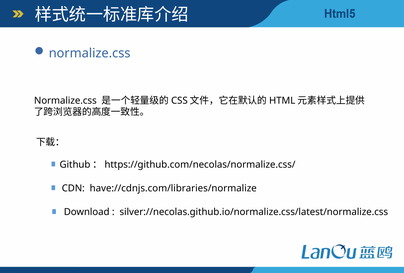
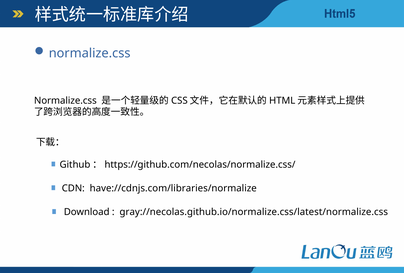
silver://necolas.github.io/normalize.css/latest/normalize.css: silver://necolas.github.io/normalize.css/latest/normalize.css -> gray://necolas.github.io/normalize.css/latest/normalize.css
